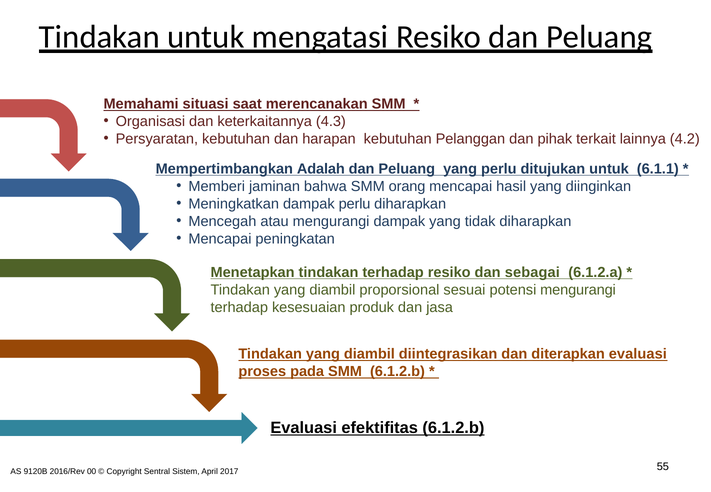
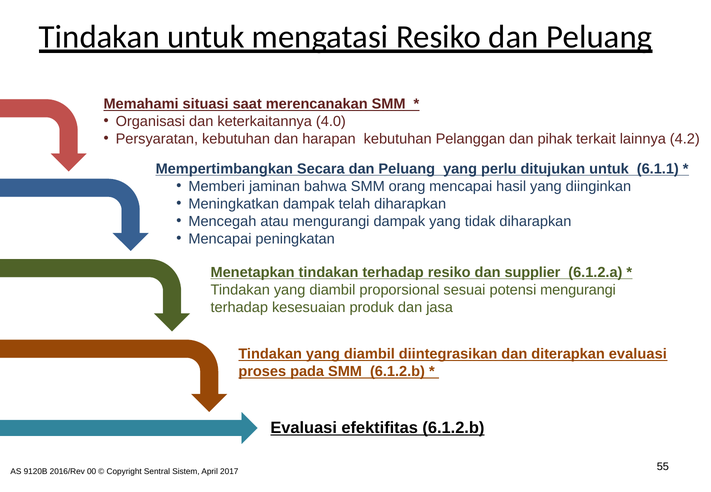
4.3: 4.3 -> 4.0
Adalah: Adalah -> Secara
dampak perlu: perlu -> telah
sebagai: sebagai -> supplier
